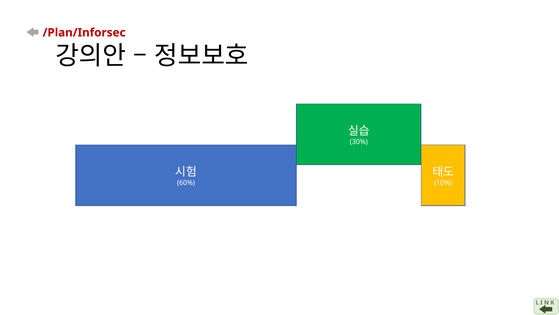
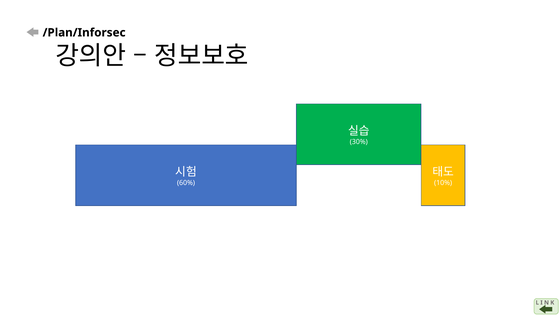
/Plan/Inforsec colour: red -> black
